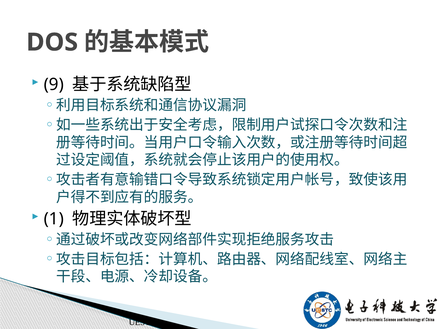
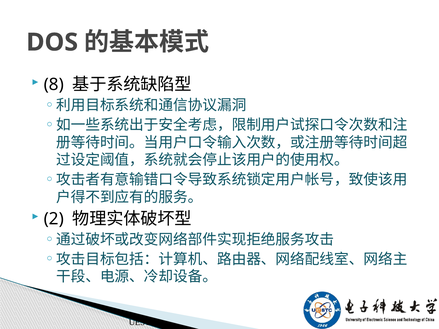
9: 9 -> 8
1: 1 -> 2
